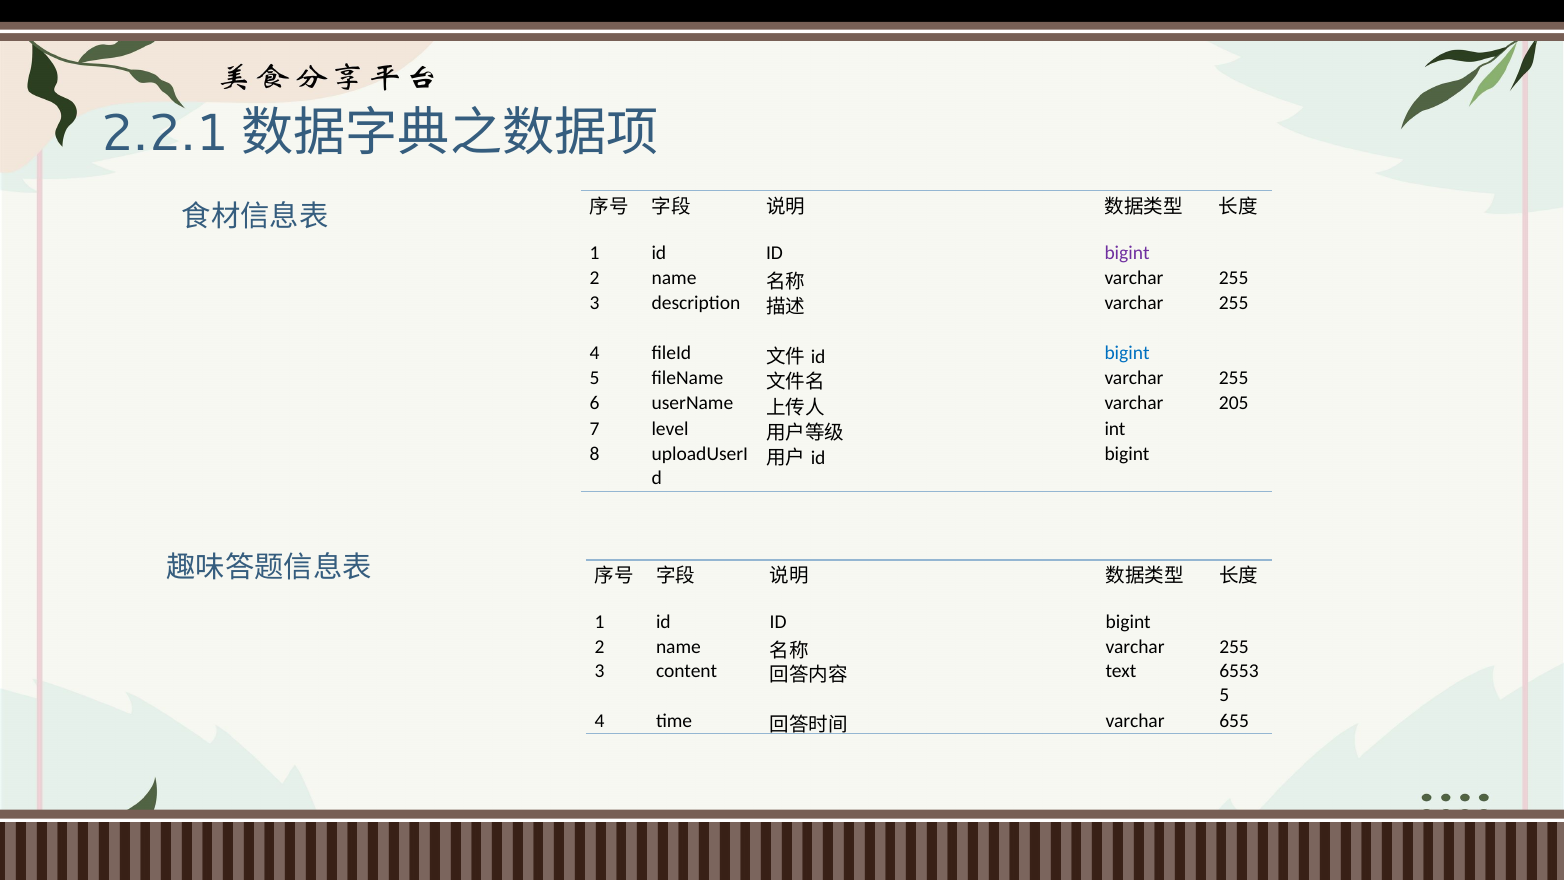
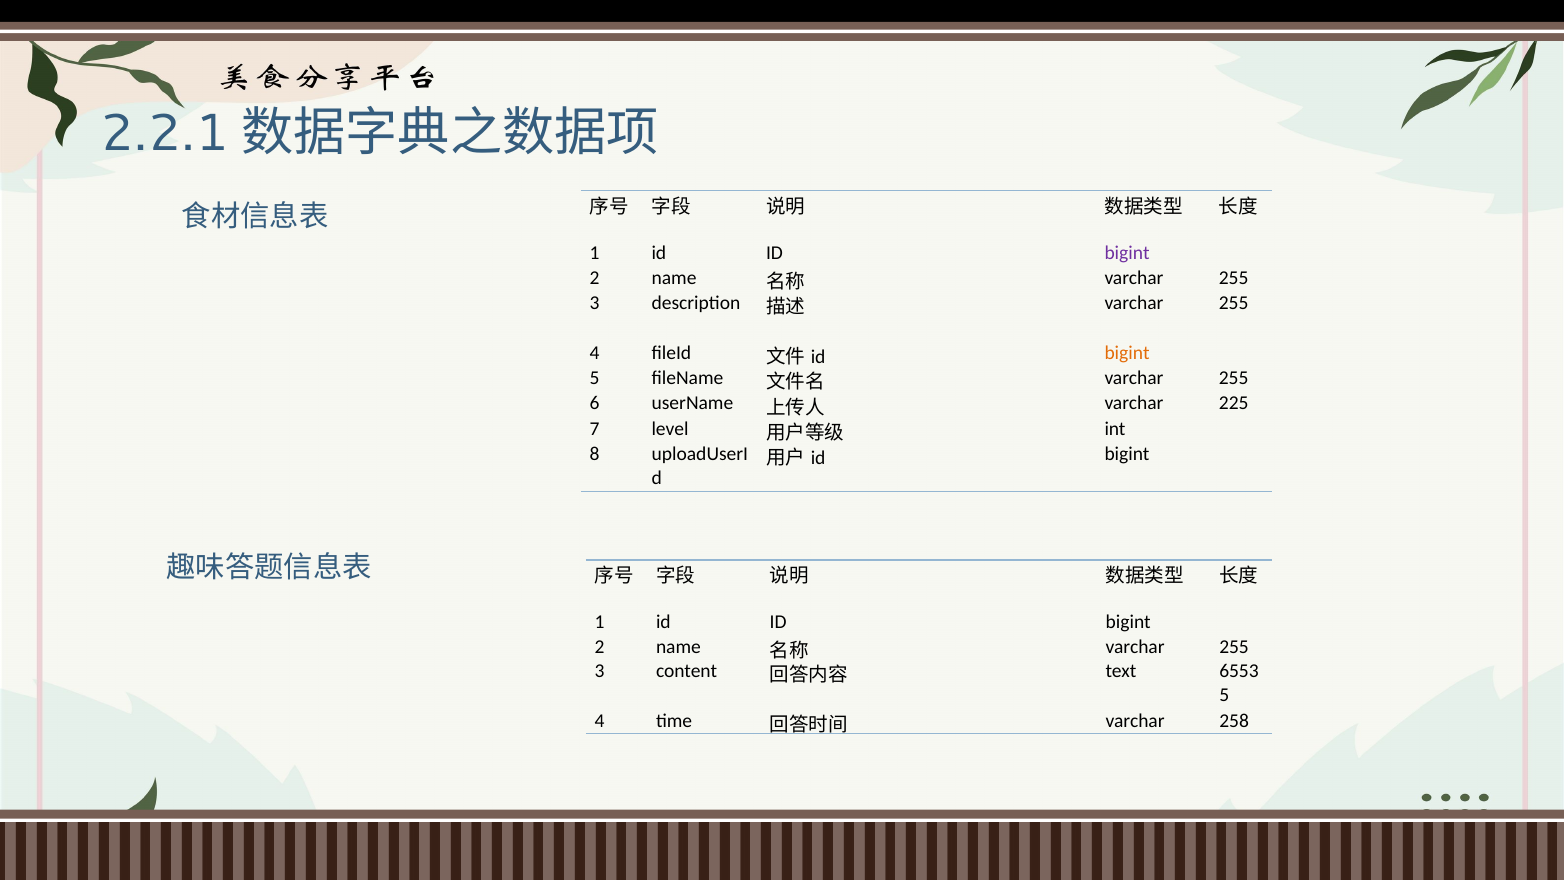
bigint at (1127, 353) colour: blue -> orange
205: 205 -> 225
655: 655 -> 258
